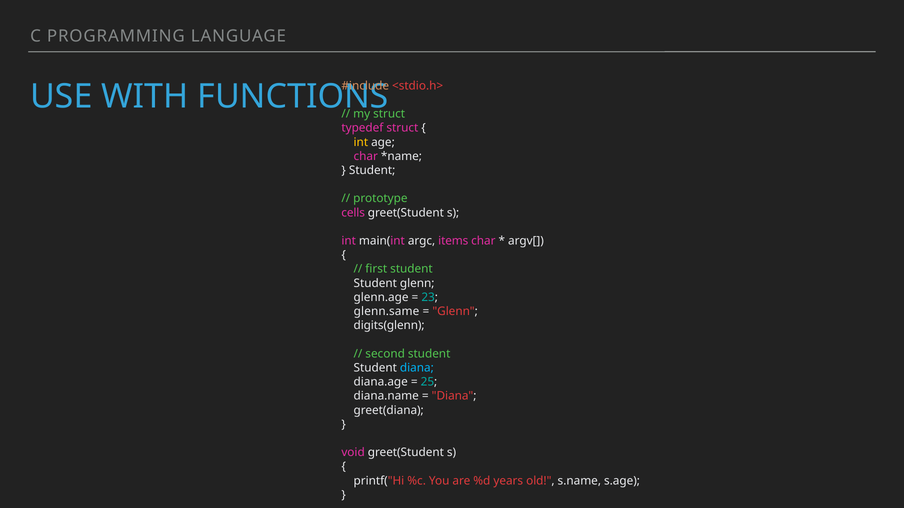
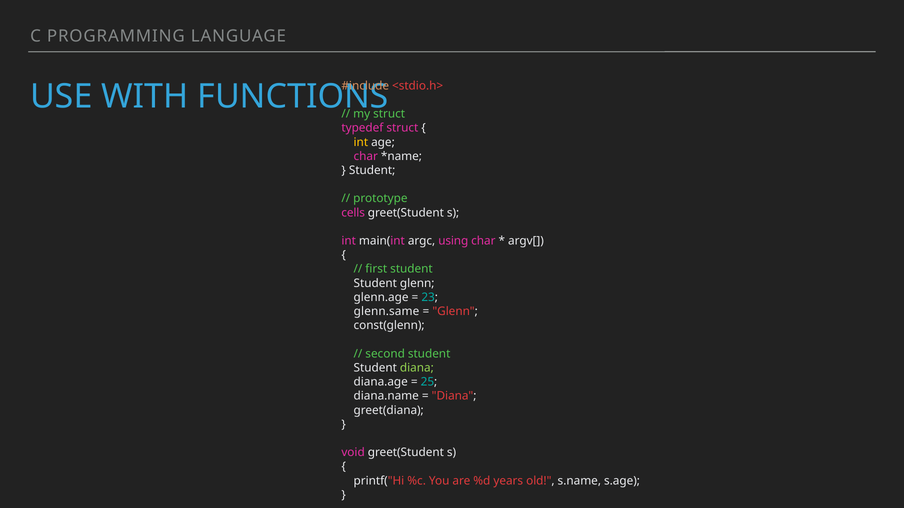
items: items -> using
digits(glenn: digits(glenn -> const(glenn
diana at (417, 368) colour: light blue -> light green
